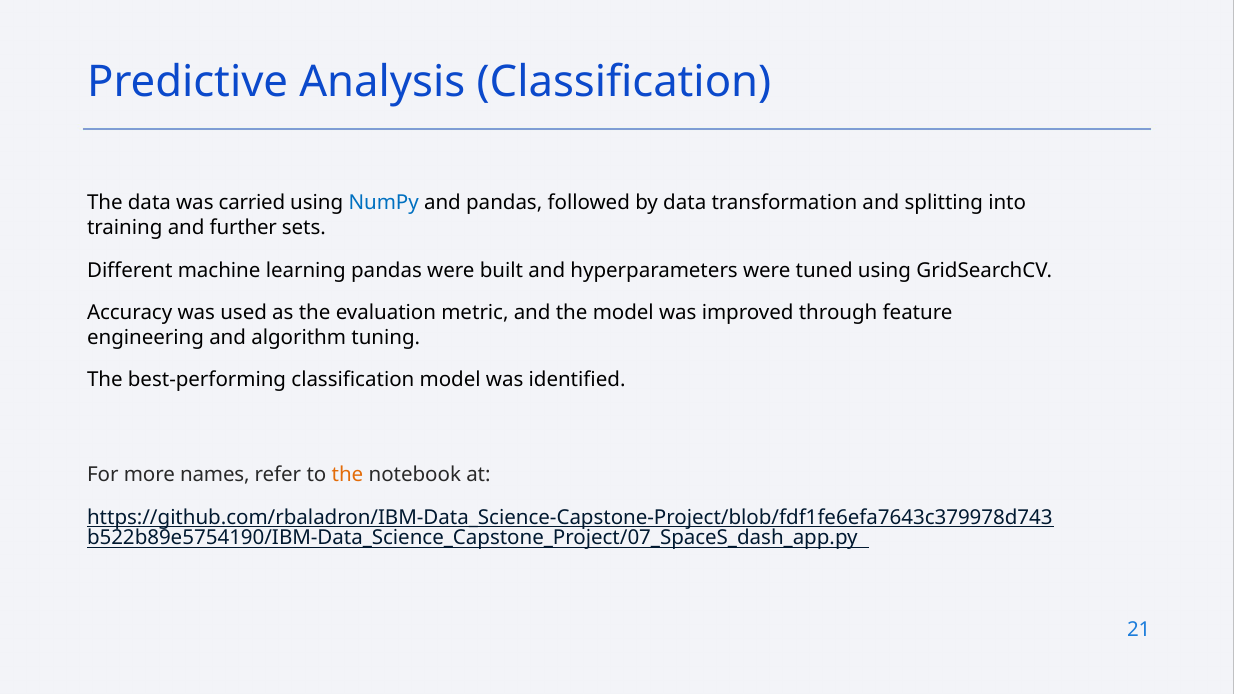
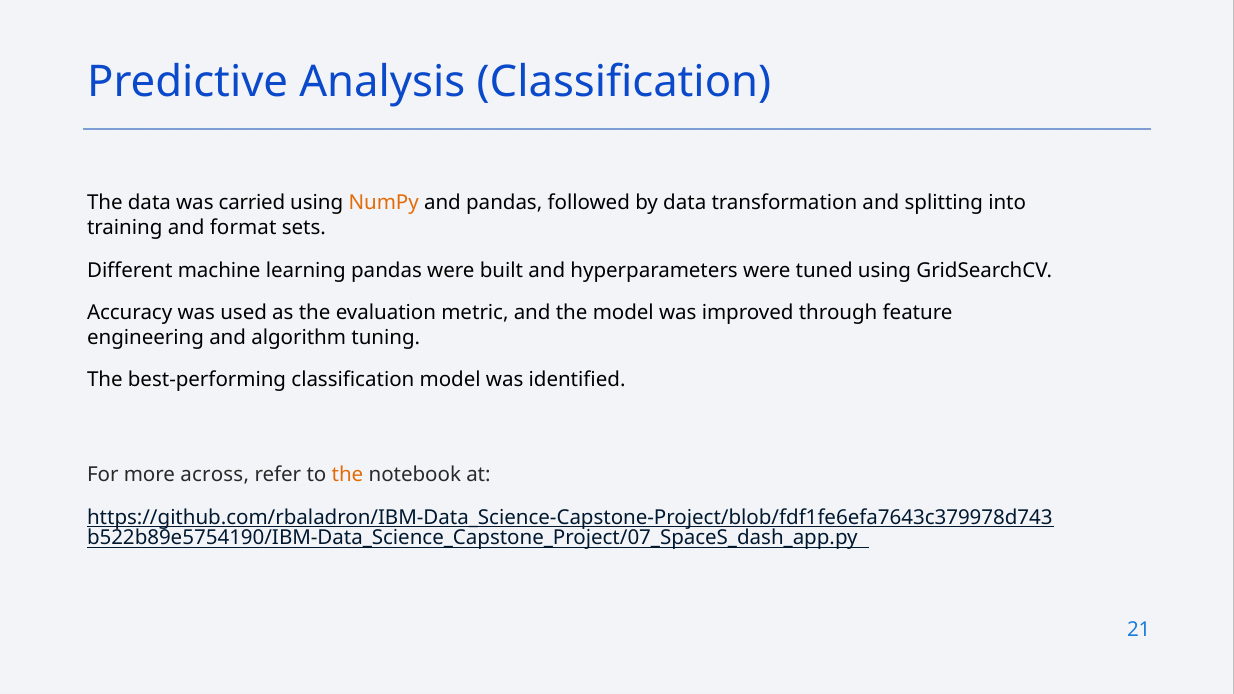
NumPy colour: blue -> orange
further: further -> format
names: names -> across
